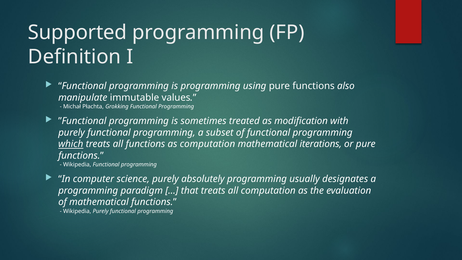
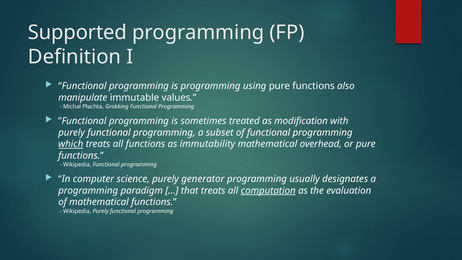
as computation: computation -> immutability
iterations: iterations -> overhead
absolutely: absolutely -> generator
computation at (268, 190) underline: none -> present
